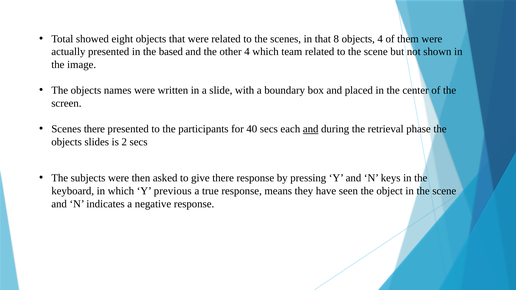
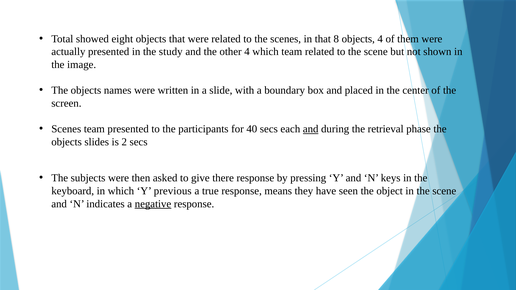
based: based -> study
Scenes there: there -> team
negative underline: none -> present
